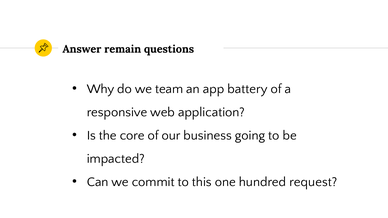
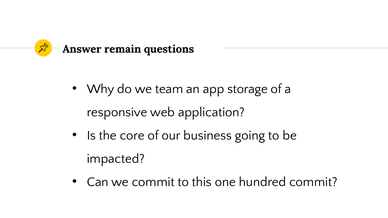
battery: battery -> storage
hundred request: request -> commit
